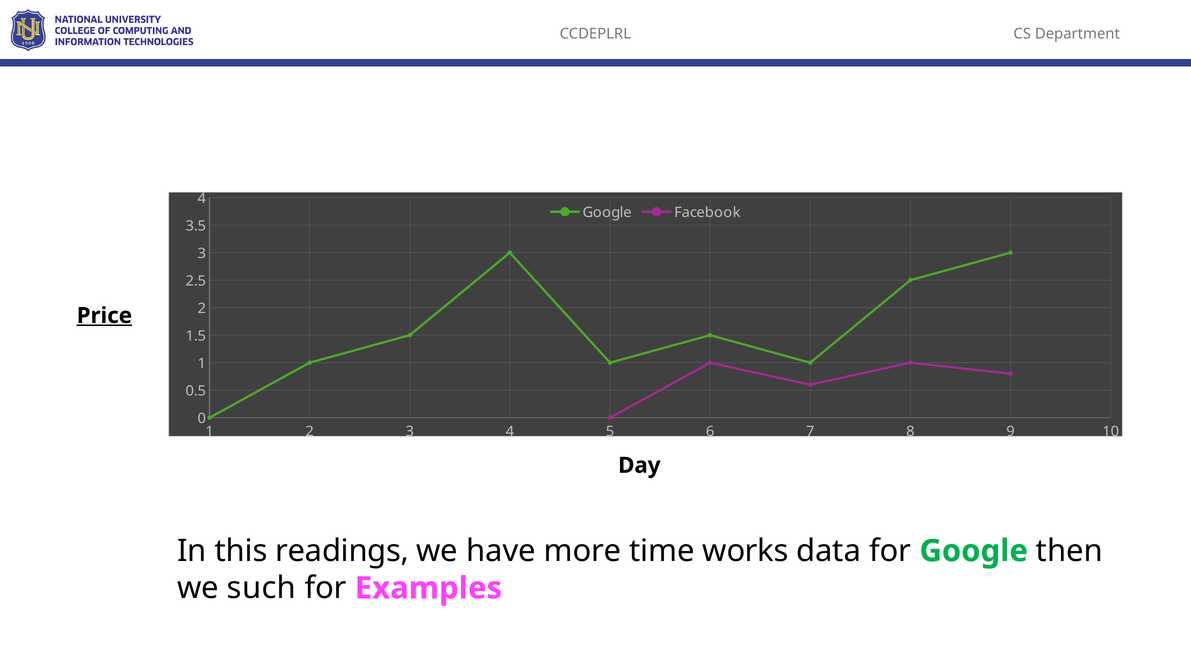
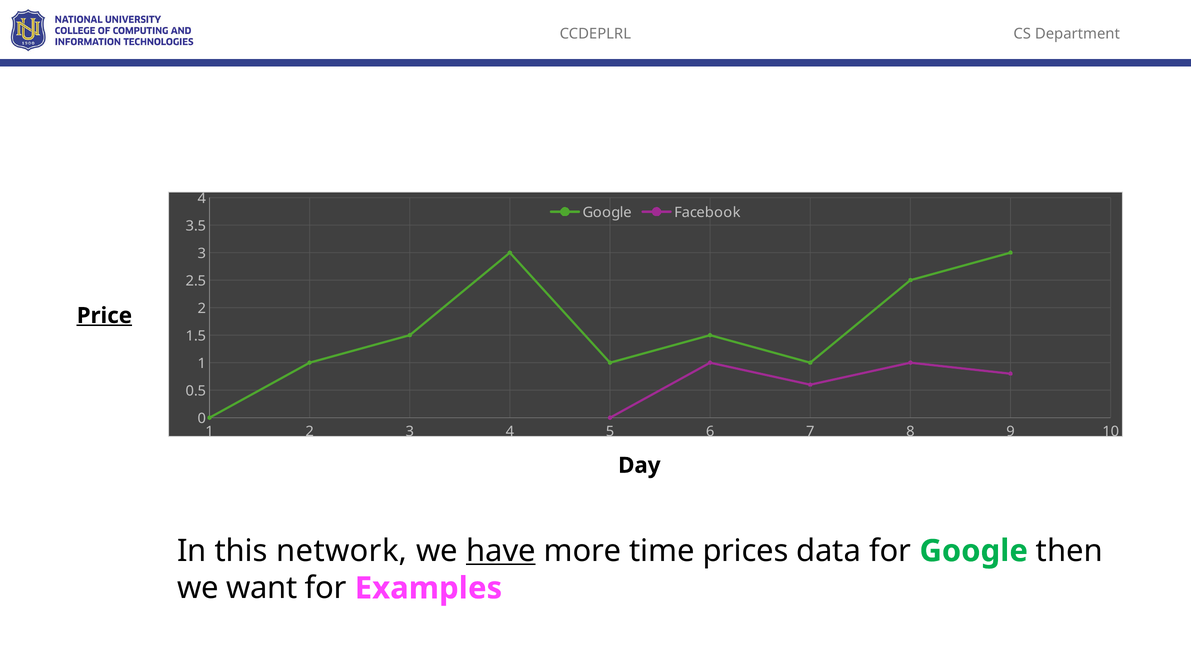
readings: readings -> network
have underline: none -> present
works: works -> prices
such: such -> want
